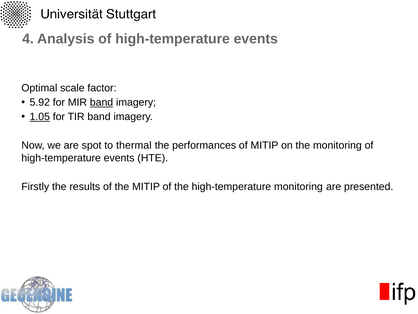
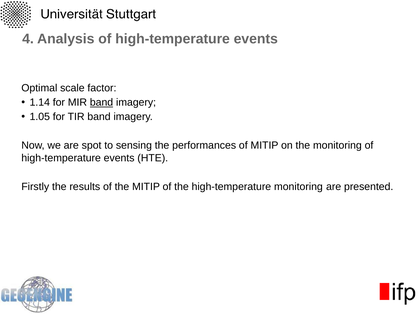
5.92: 5.92 -> 1.14
1.05 underline: present -> none
thermal: thermal -> sensing
